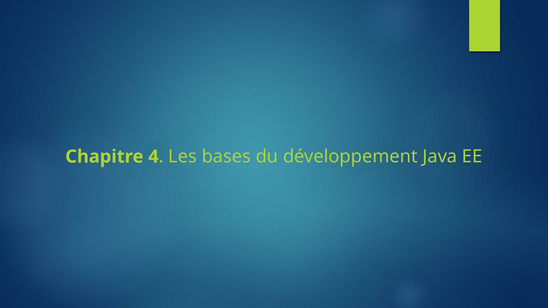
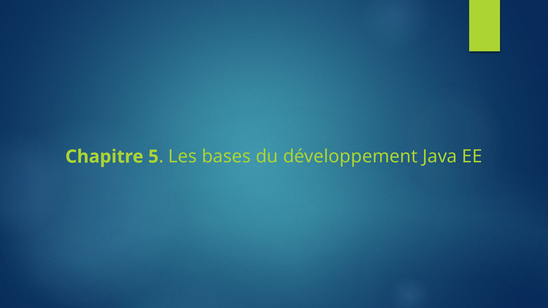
4: 4 -> 5
